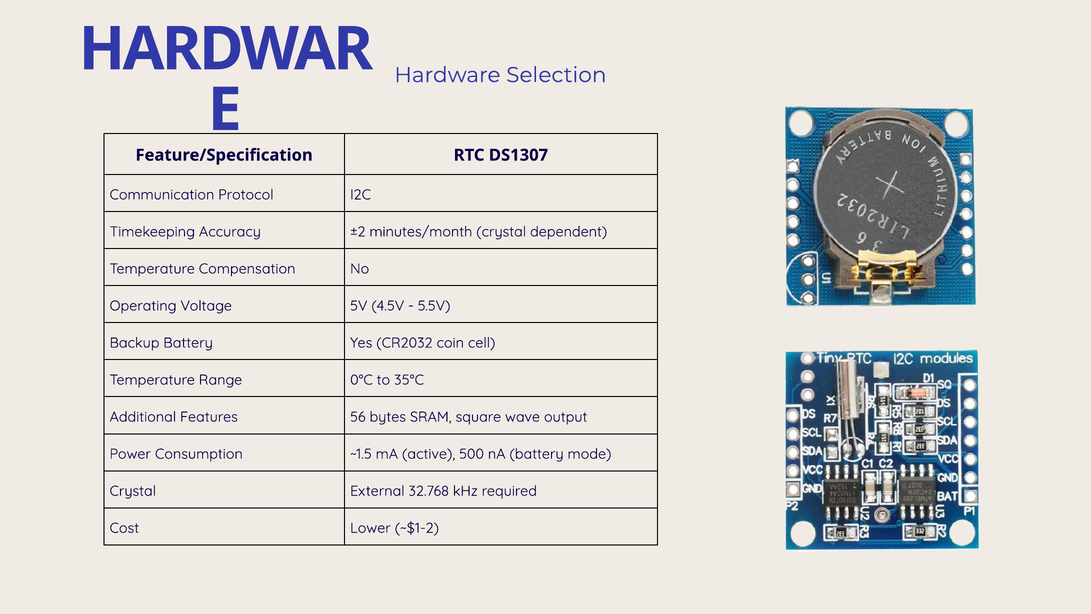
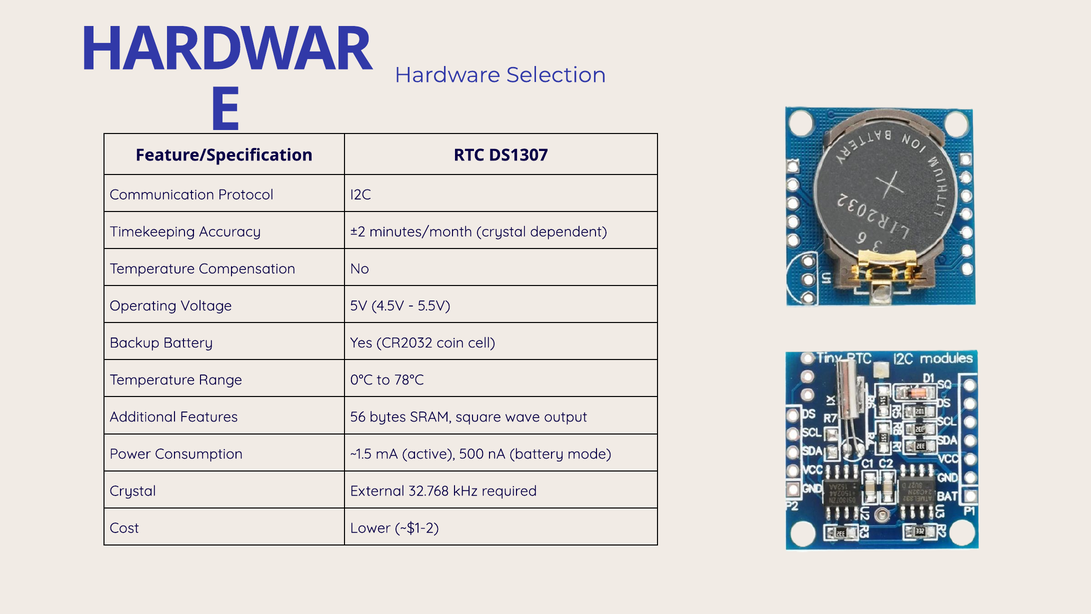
35°C: 35°C -> 78°C
